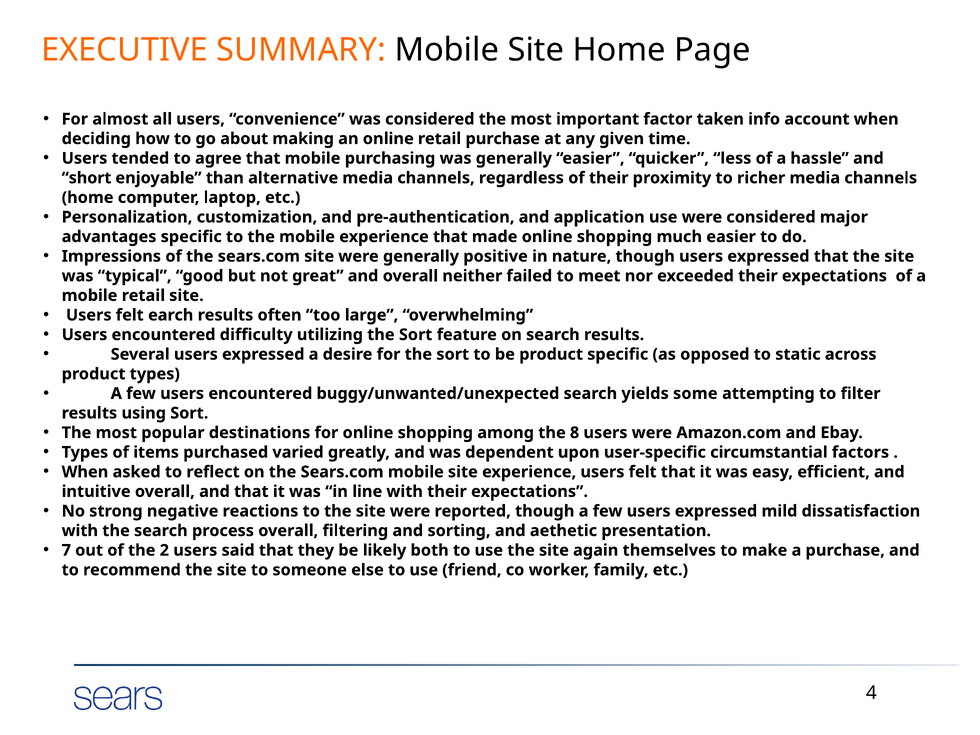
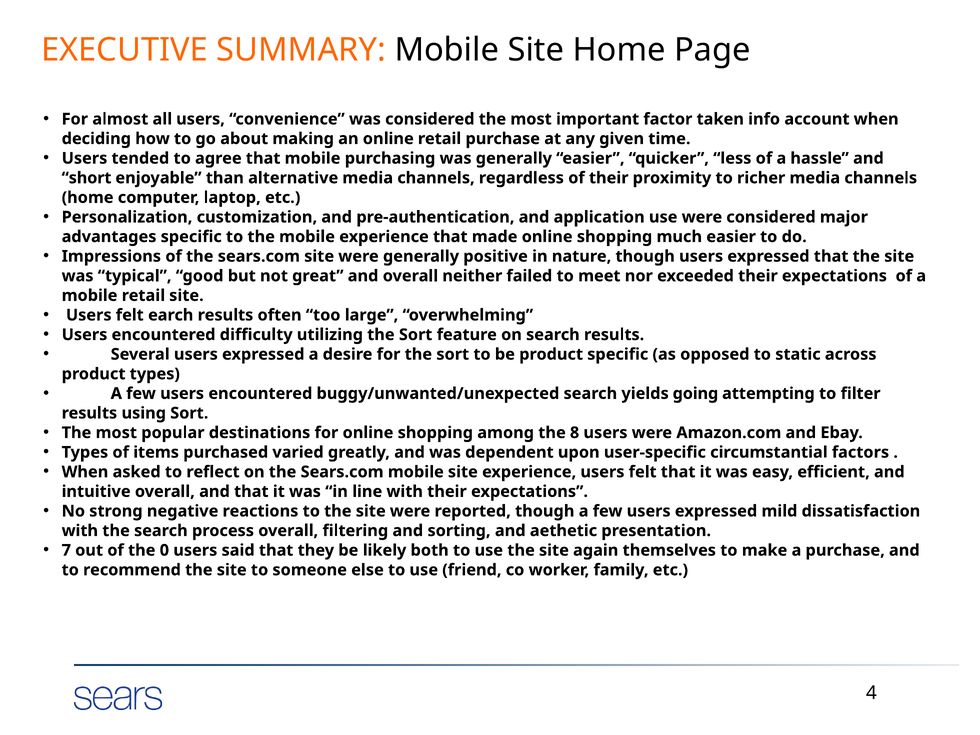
some: some -> going
2: 2 -> 0
